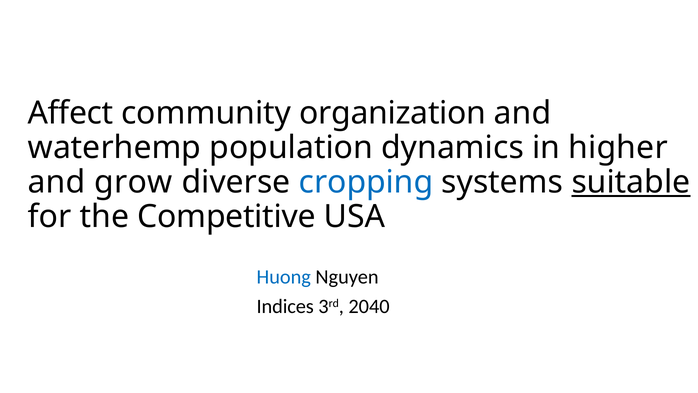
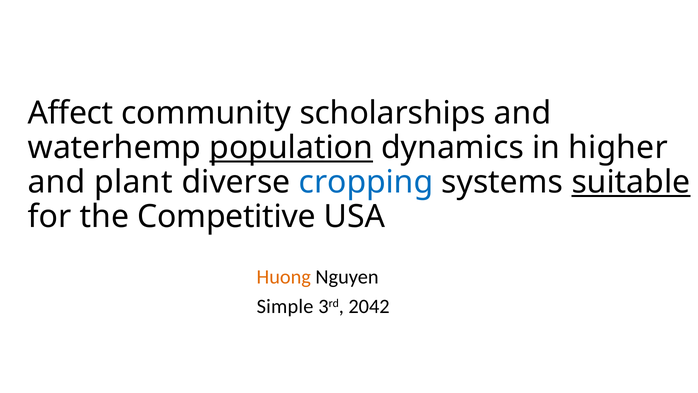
organization: organization -> scholarships
population underline: none -> present
grow: grow -> plant
Huong colour: blue -> orange
Indices: Indices -> Simple
2040: 2040 -> 2042
